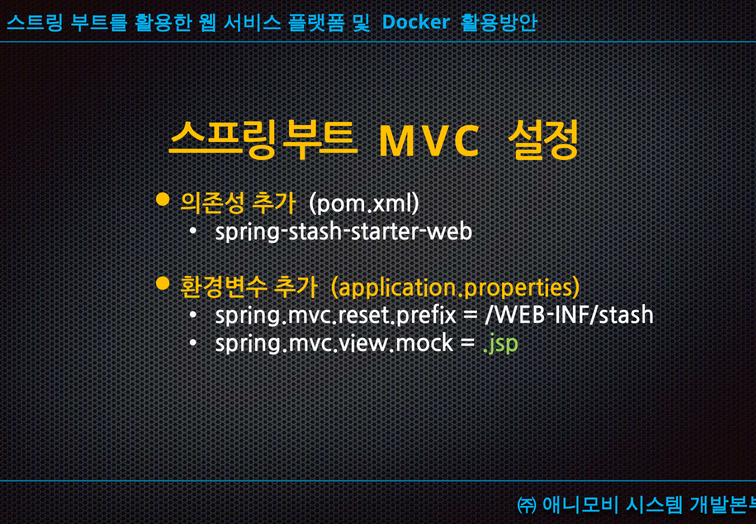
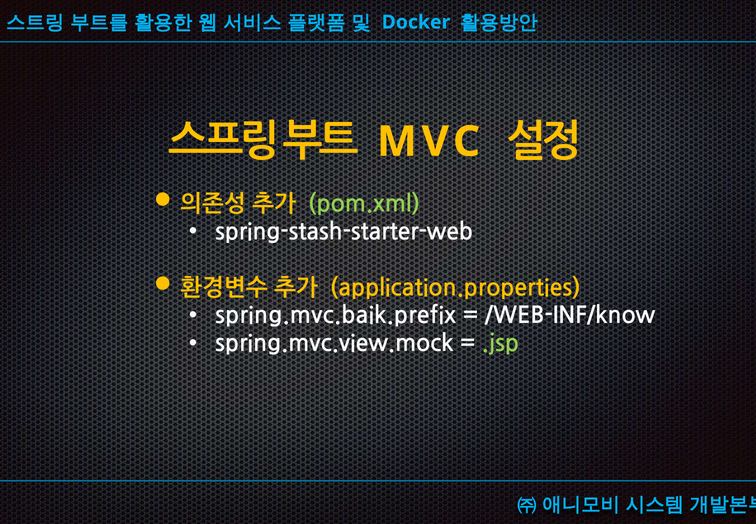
pom.xml colour: white -> light green
spring.mvc.reset.prefix: spring.mvc.reset.prefix -> spring.mvc.baik.prefix
/WEB-INF/stash: /WEB-INF/stash -> /WEB-INF/know
